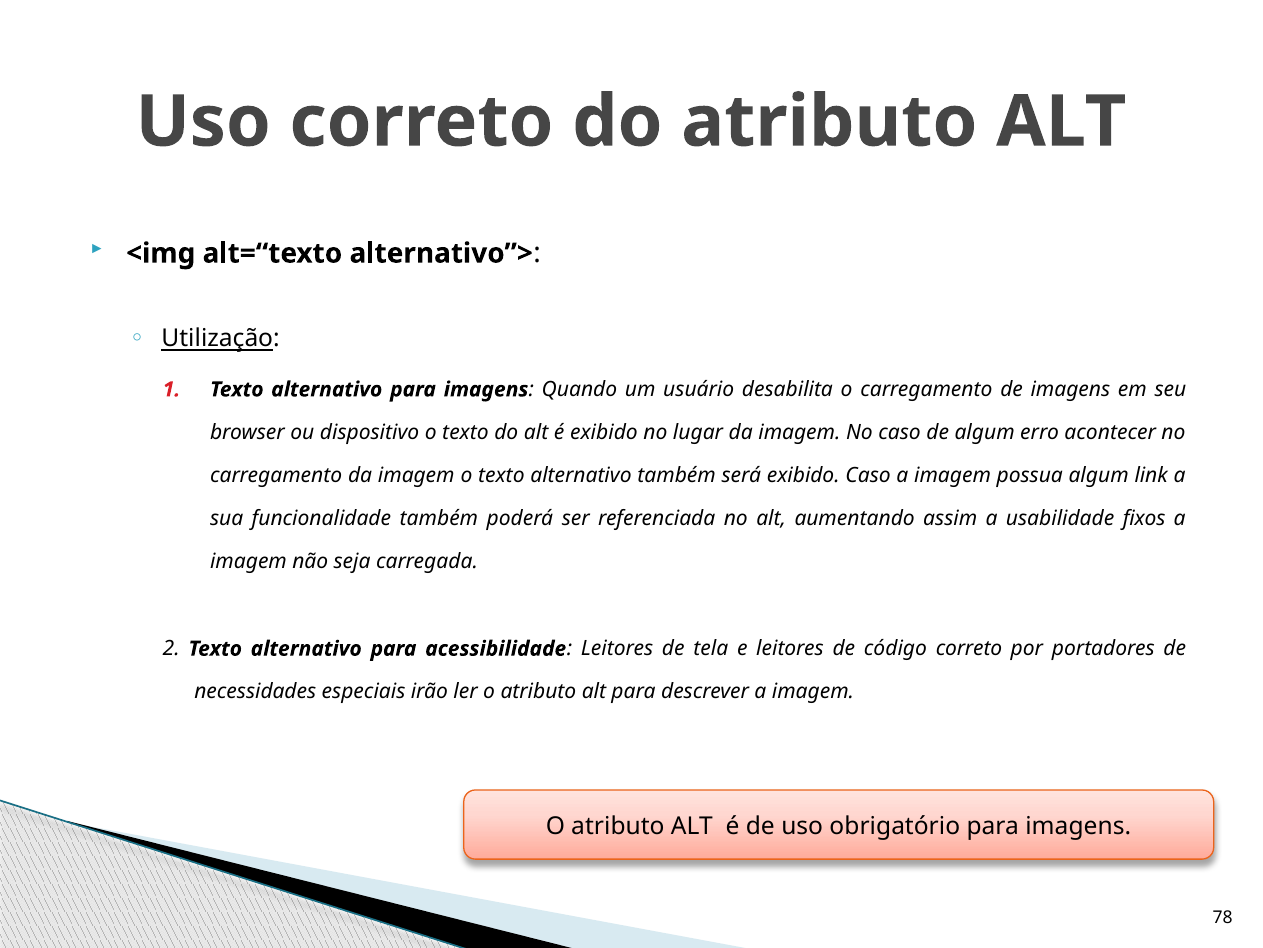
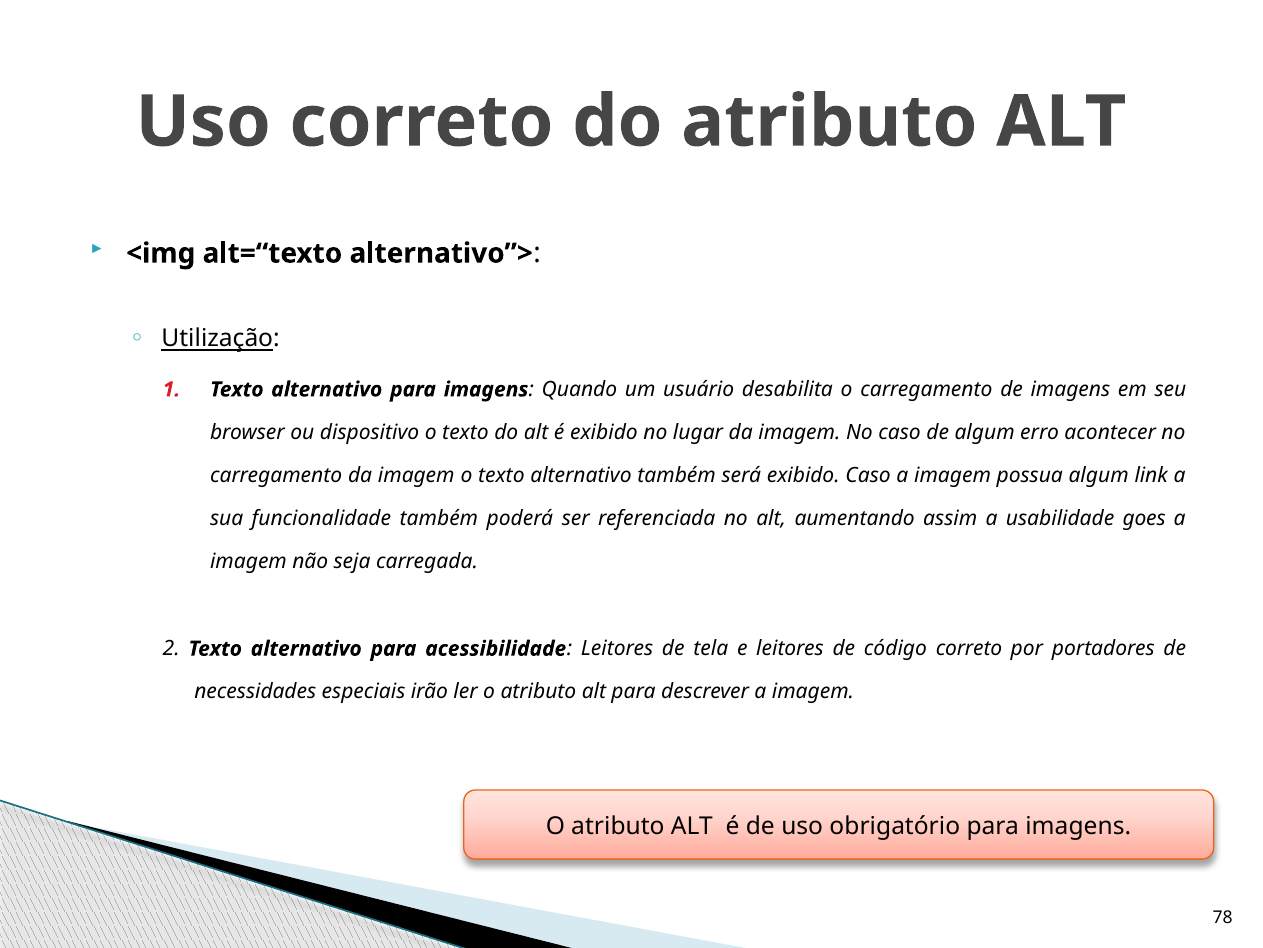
fixos: fixos -> goes
